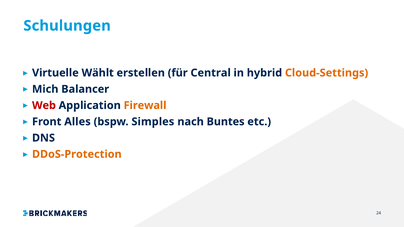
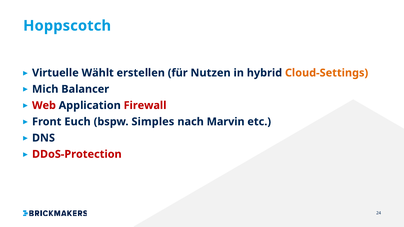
Schulungen: Schulungen -> Hoppscotch
Central: Central -> Nutzen
Firewall colour: orange -> red
Alles: Alles -> Euch
Buntes: Buntes -> Marvin
DDoS-Protection colour: orange -> red
